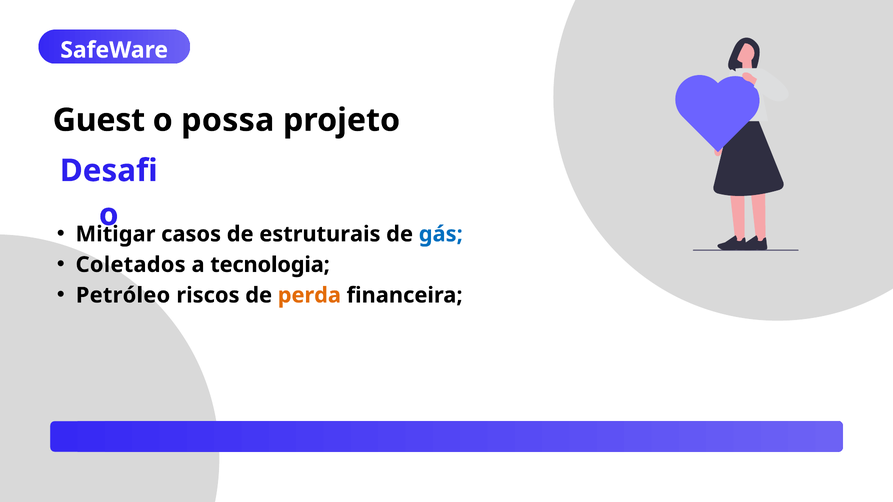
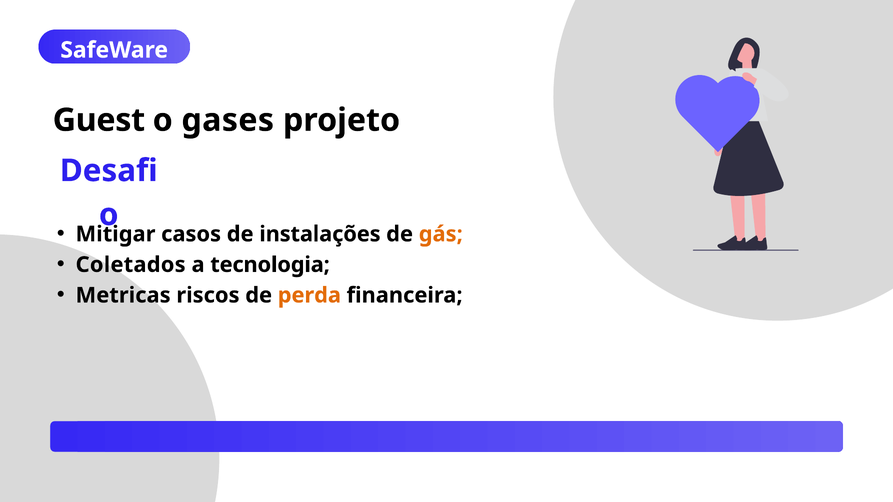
possa: possa -> gases
estruturais: estruturais -> instalações
gás colour: blue -> orange
Petróleo: Petróleo -> Metricas
